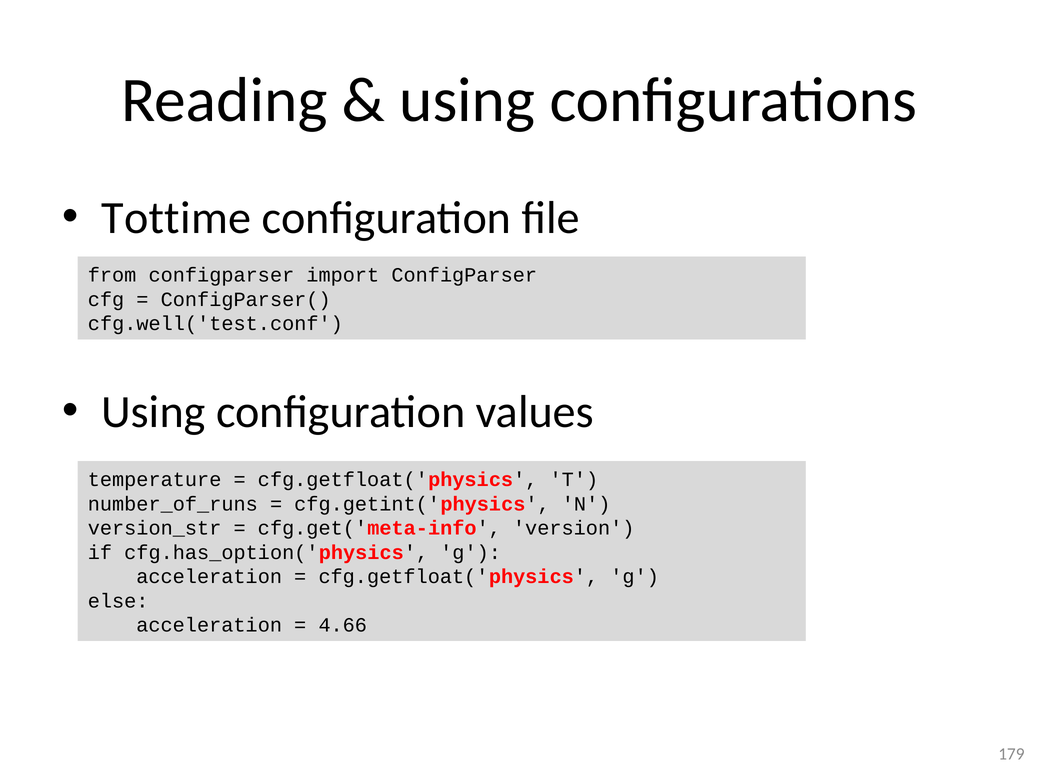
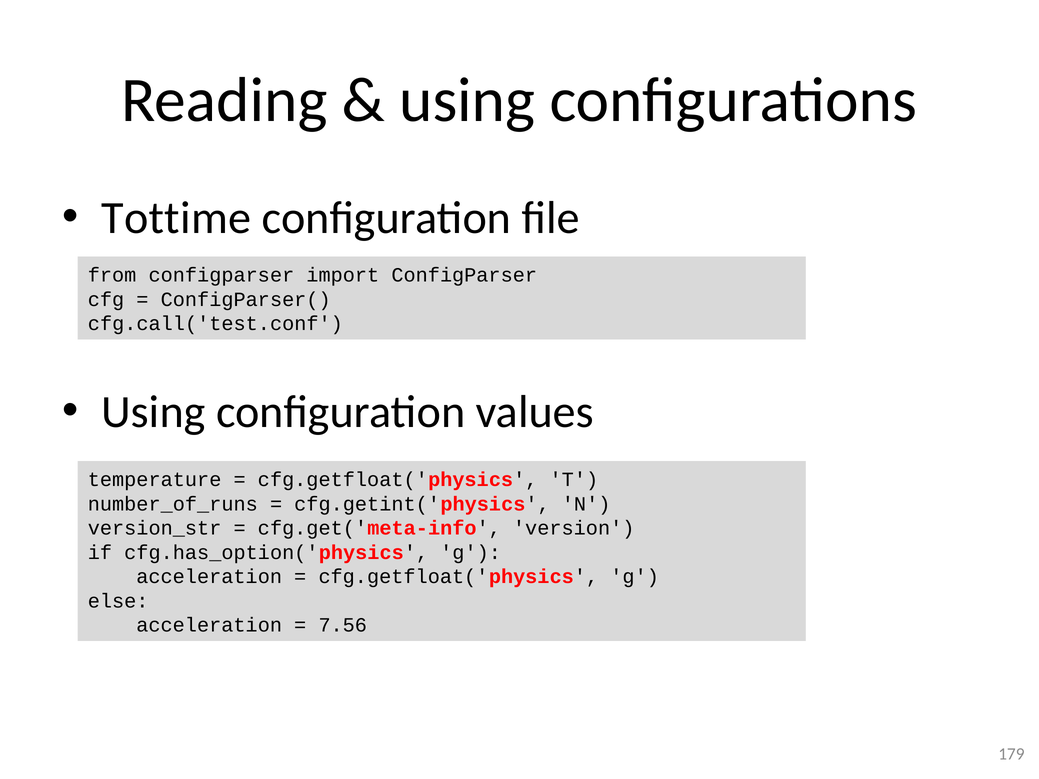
cfg.well('test.conf: cfg.well('test.conf -> cfg.call('test.conf
4.66: 4.66 -> 7.56
